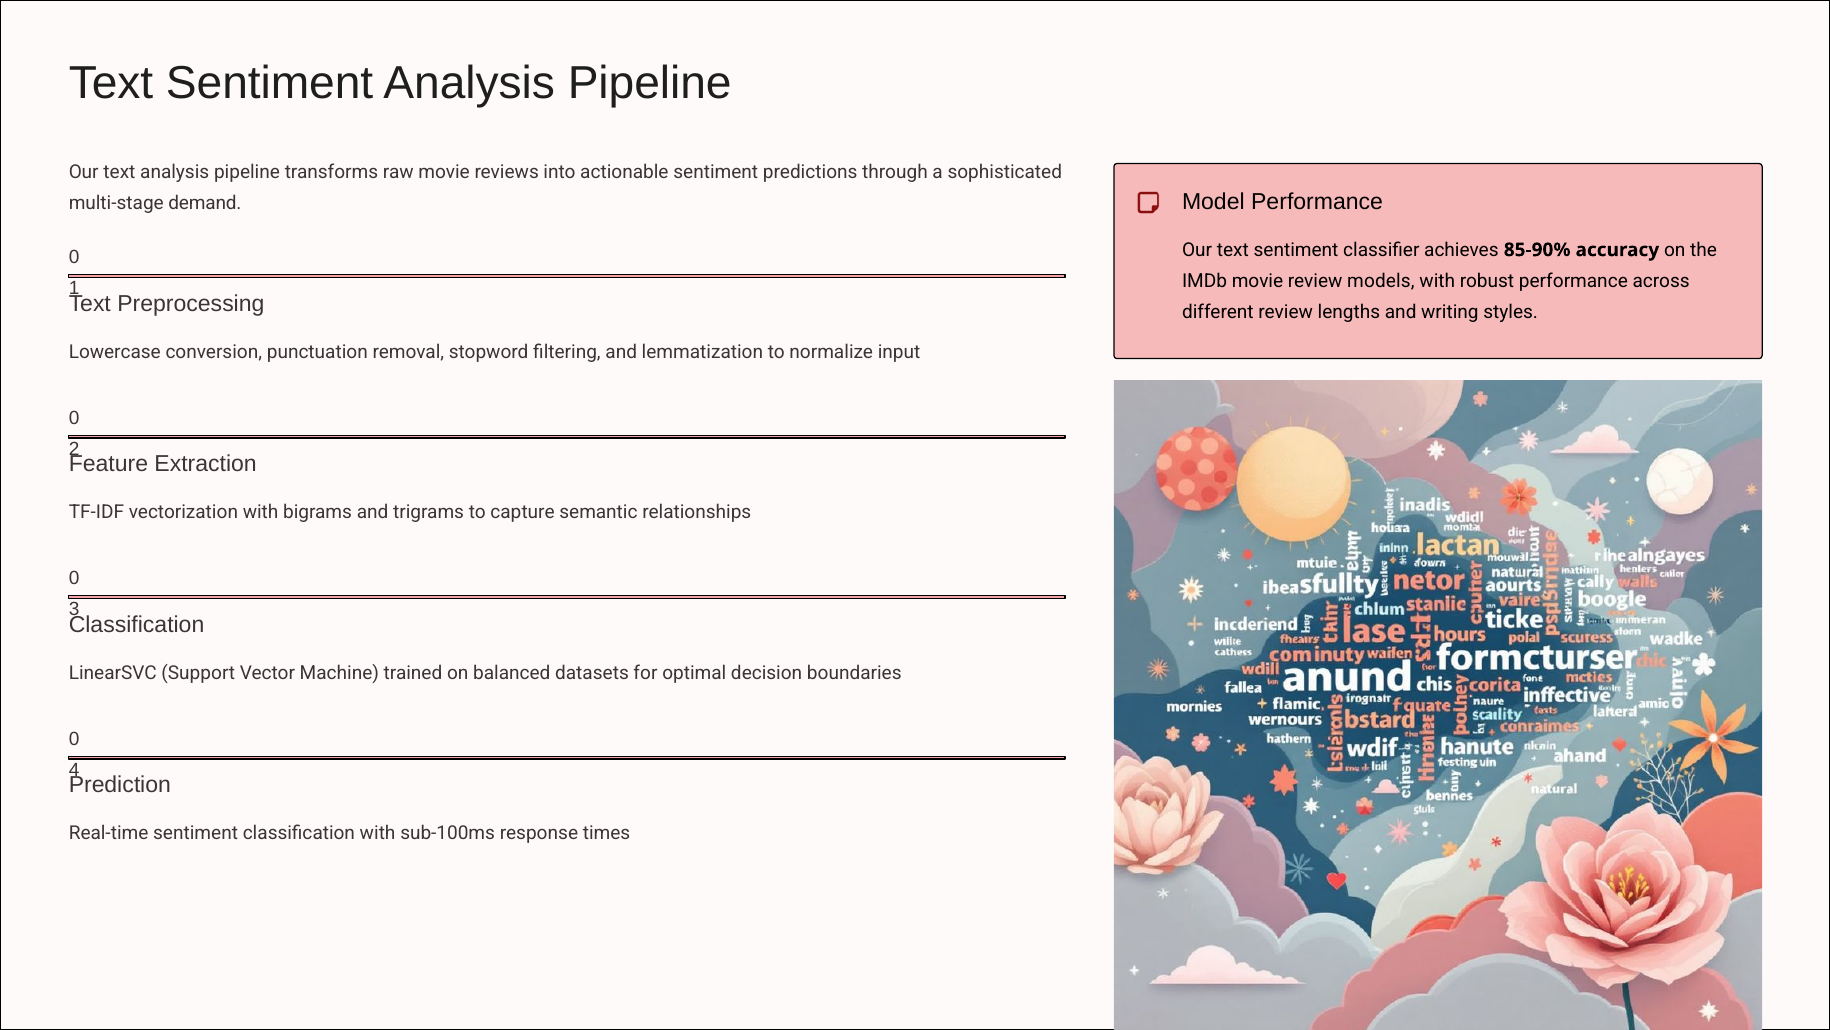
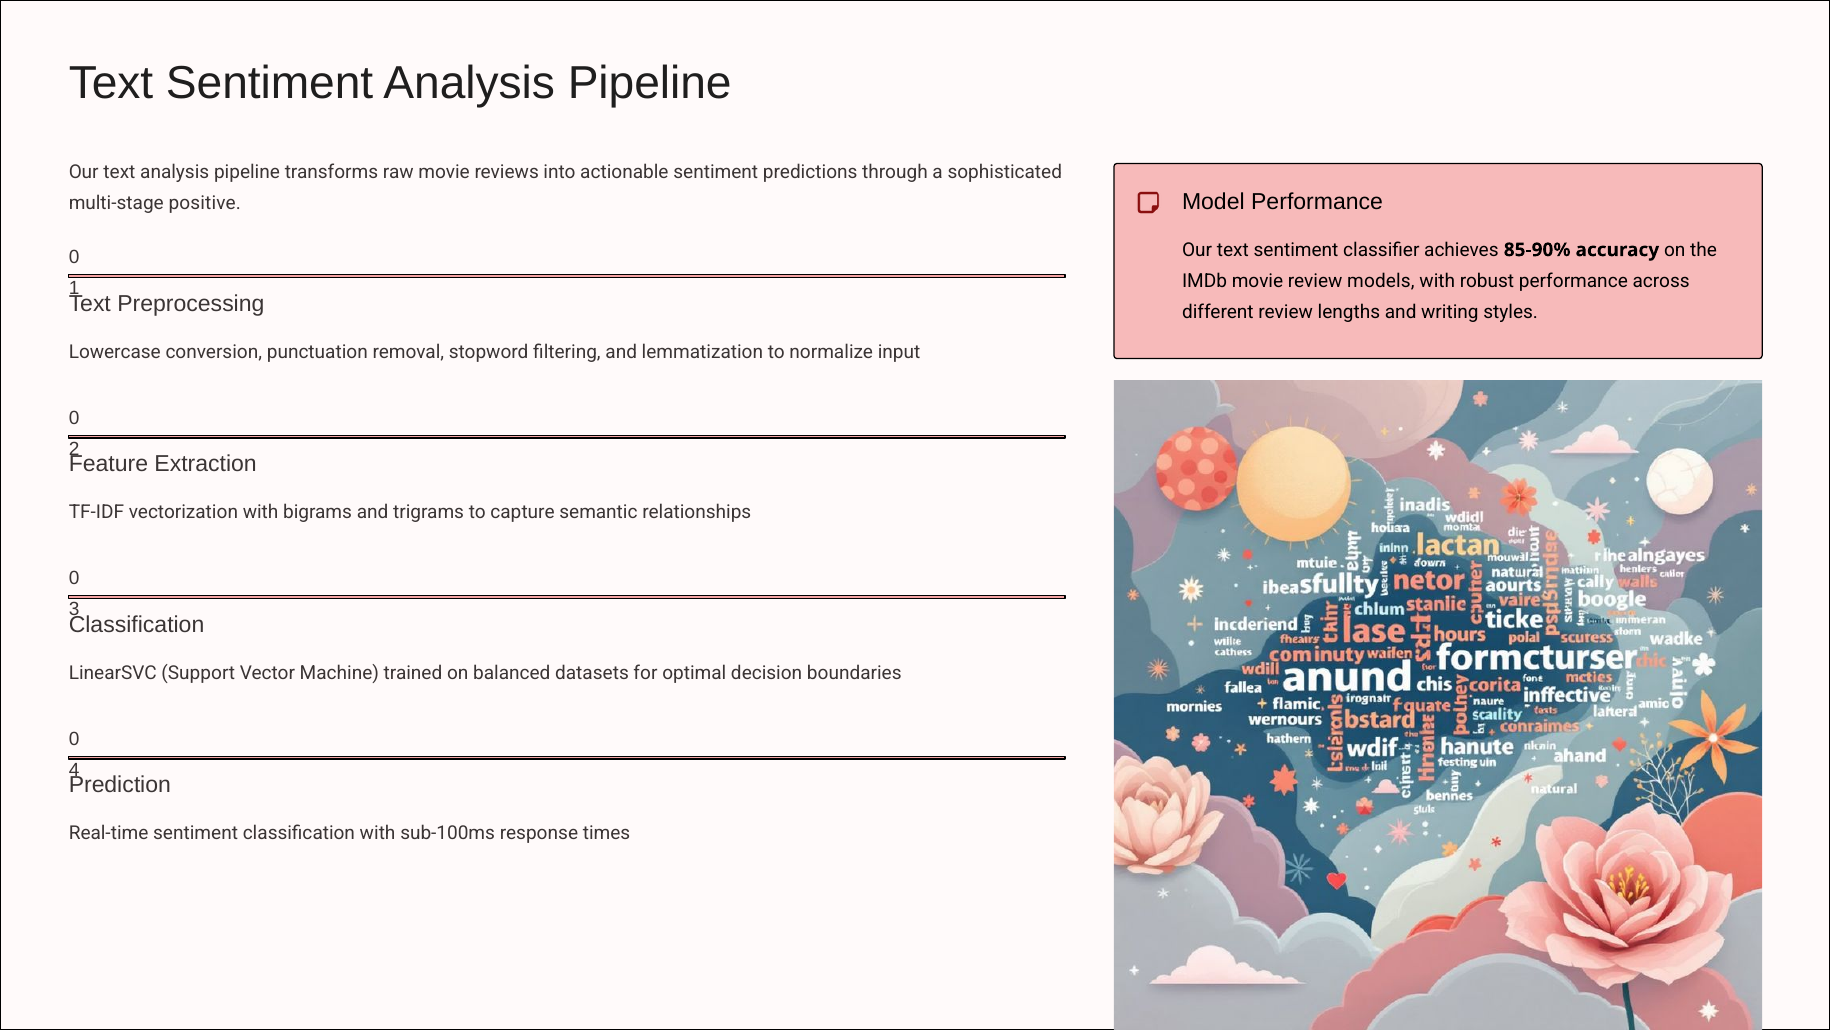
demand: demand -> positive
